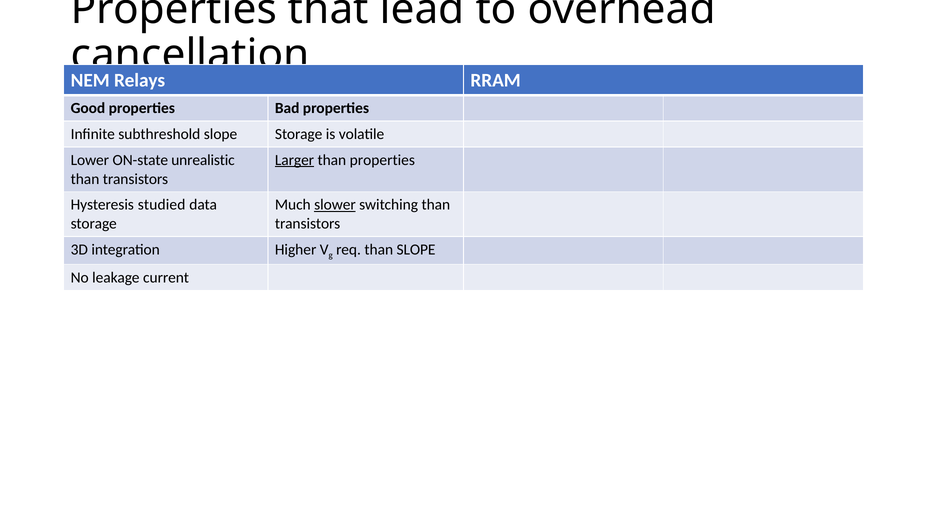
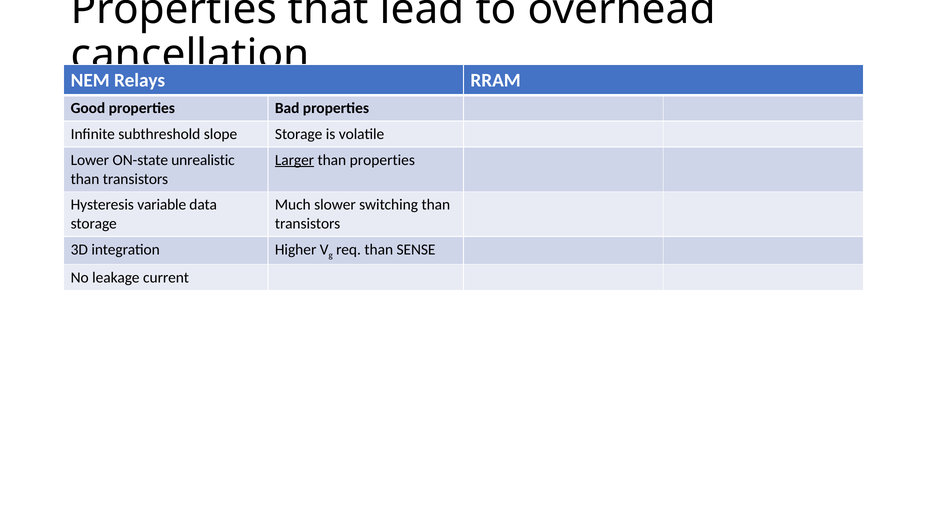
studied: studied -> variable
slower underline: present -> none
than SLOPE: SLOPE -> SENSE
